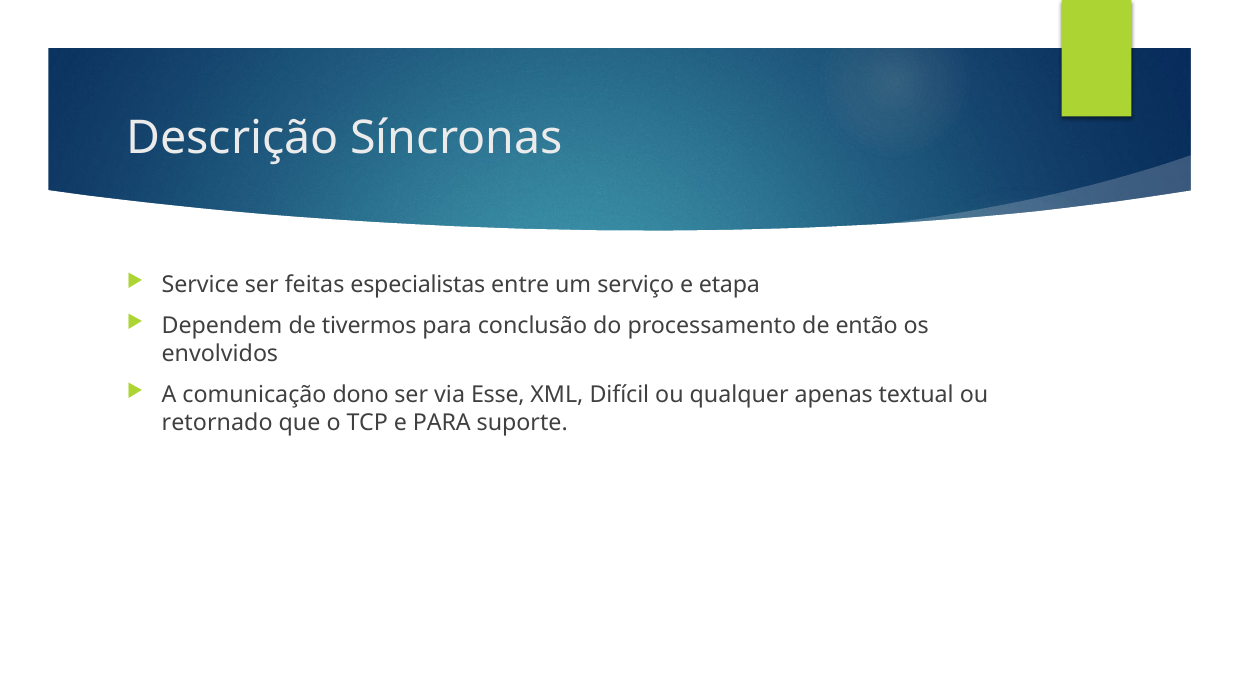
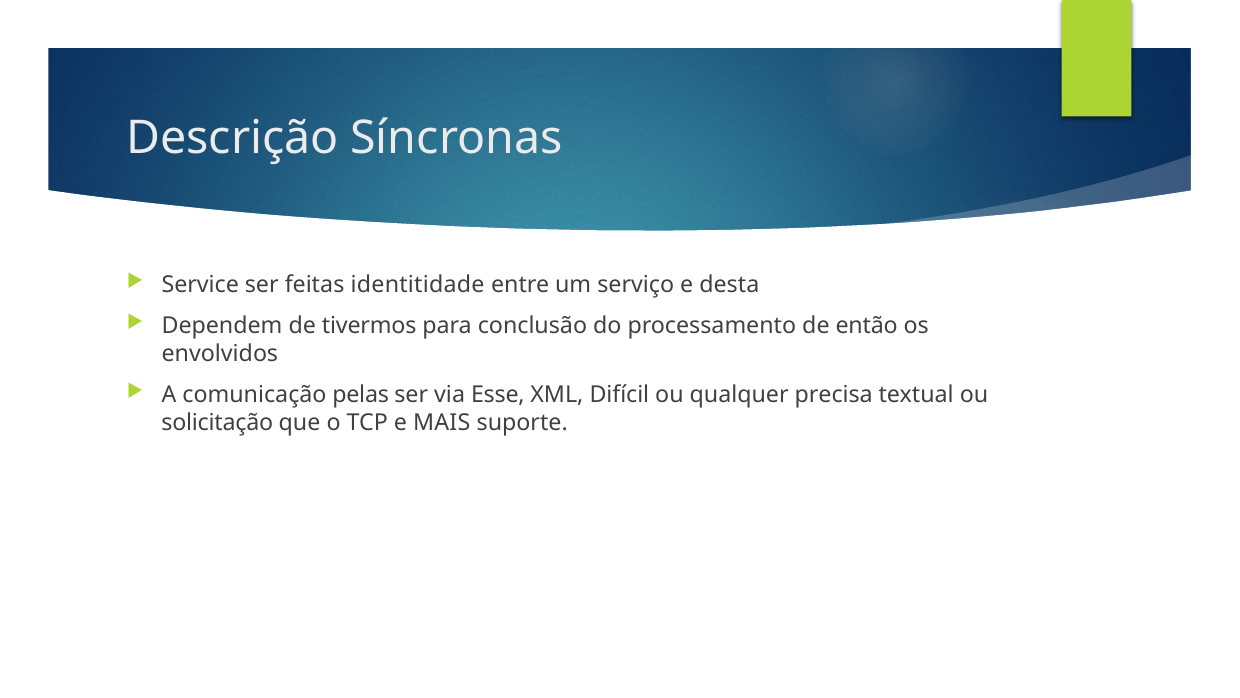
especialistas: especialistas -> identitidade
etapa: etapa -> desta
dono: dono -> pelas
apenas: apenas -> precisa
retornado: retornado -> solicitação
e PARA: PARA -> MAIS
